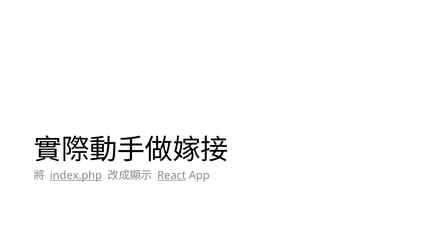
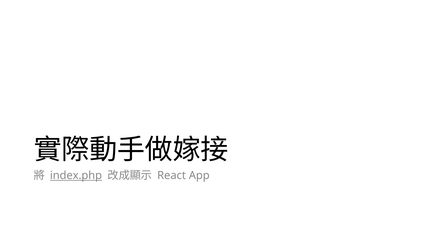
React underline: present -> none
